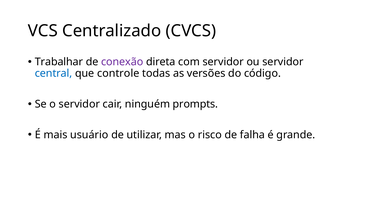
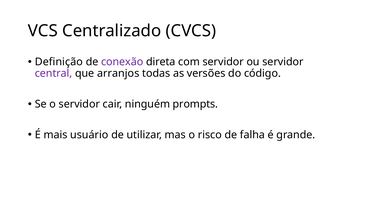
Trabalhar: Trabalhar -> Definição
central colour: blue -> purple
controle: controle -> arranjos
